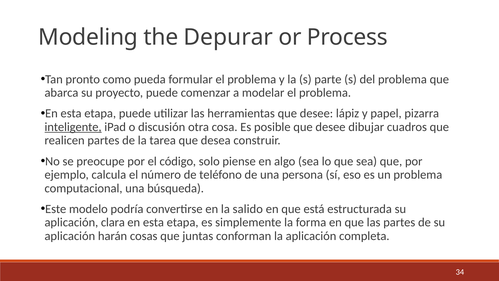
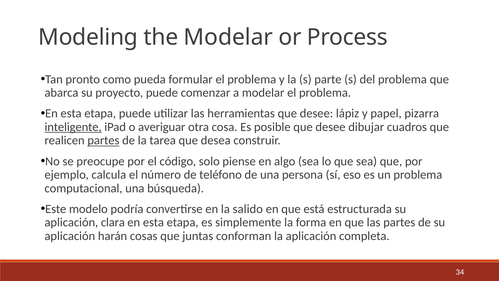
the Depurar: Depurar -> Modelar
discusión: discusión -> averiguar
partes at (103, 140) underline: none -> present
